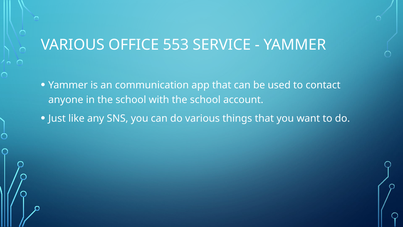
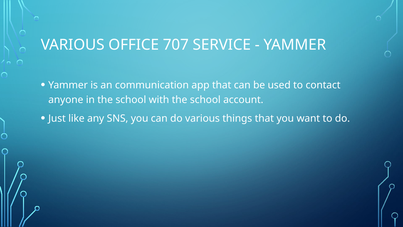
553: 553 -> 707
